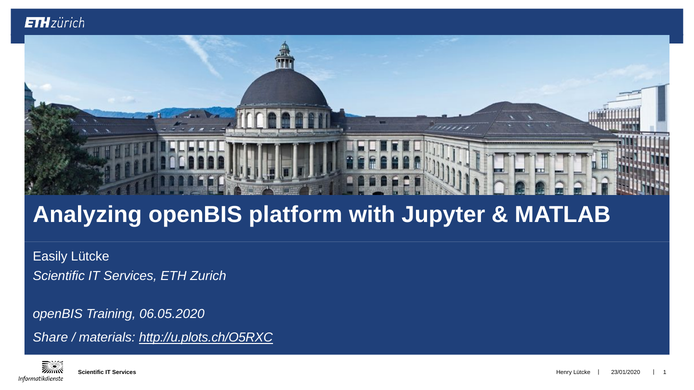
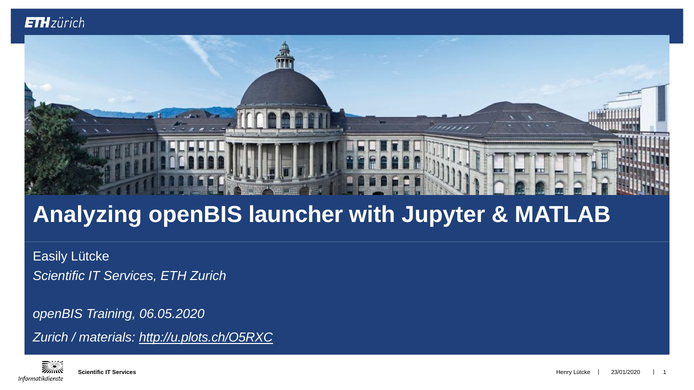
platform: platform -> launcher
Share at (50, 338): Share -> Zurich
